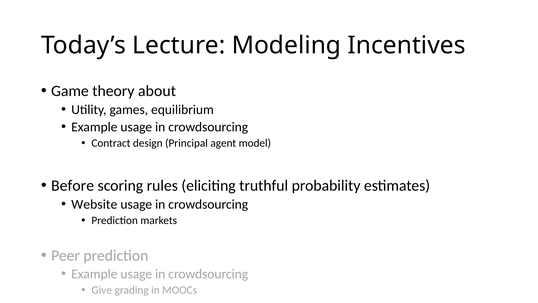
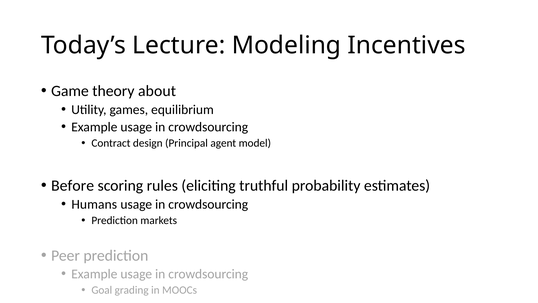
Website: Website -> Humans
Give: Give -> Goal
